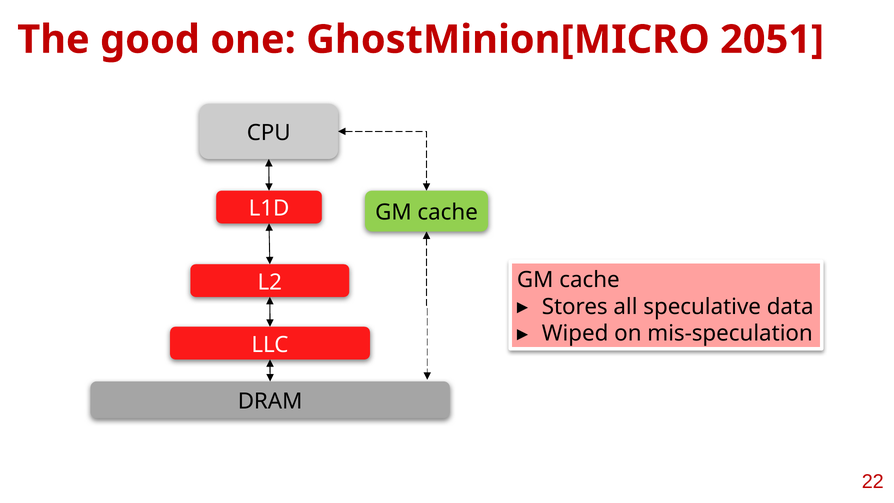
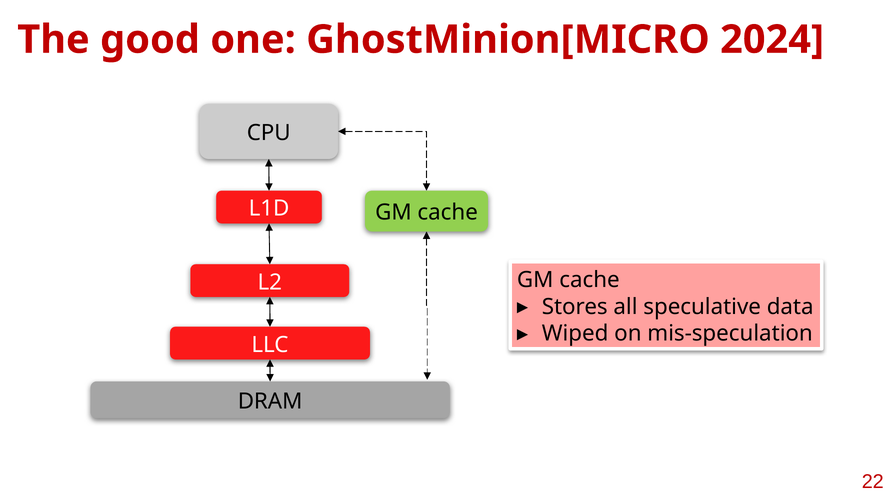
2051: 2051 -> 2024
